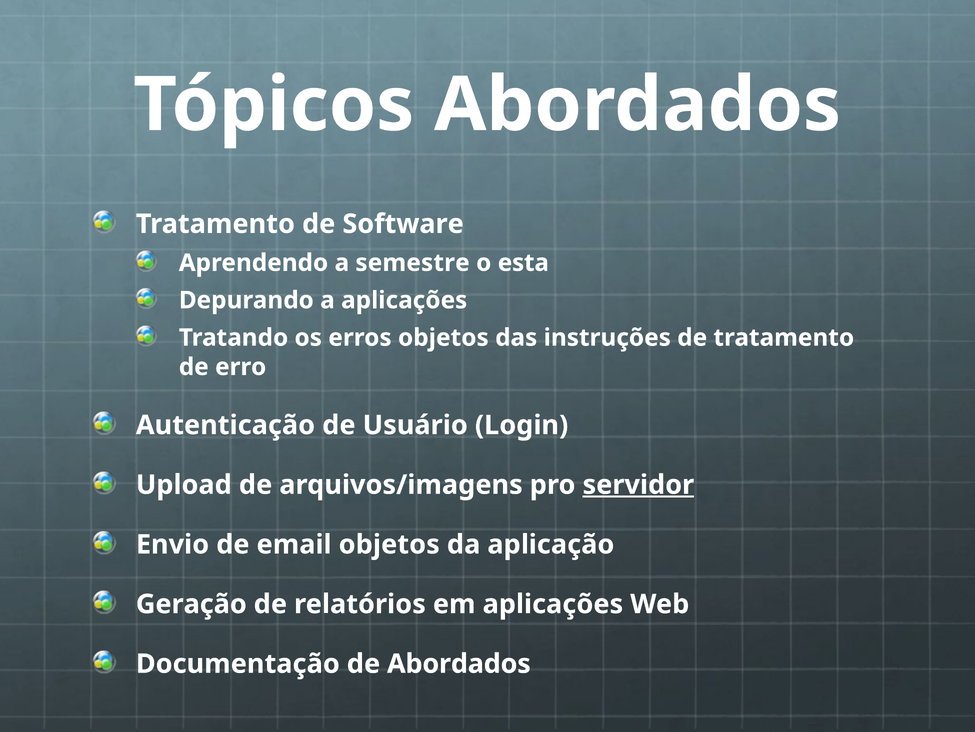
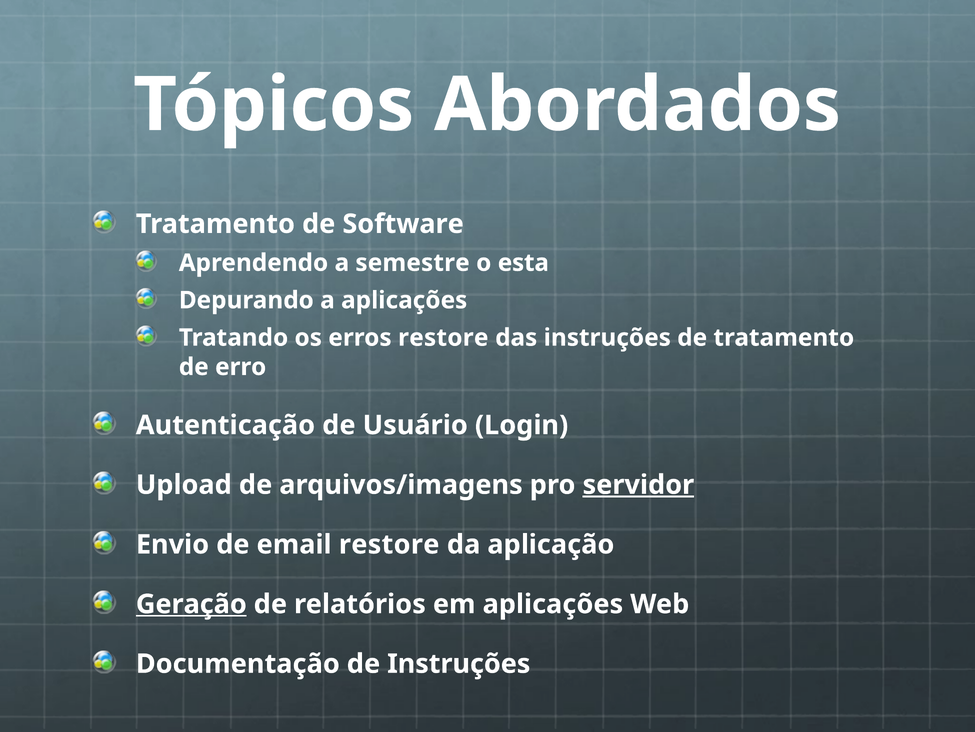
erros objetos: objetos -> restore
email objetos: objetos -> restore
Geração underline: none -> present
de Abordados: Abordados -> Instruções
